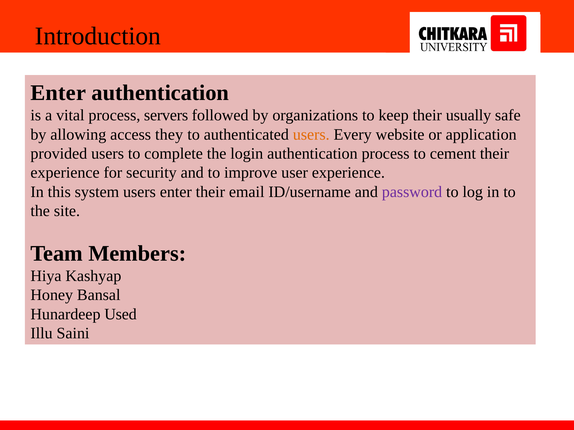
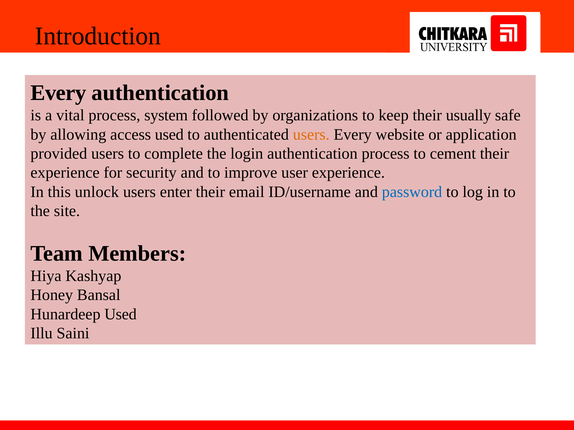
Enter at (58, 93): Enter -> Every
servers: servers -> system
access they: they -> used
system: system -> unlock
password colour: purple -> blue
